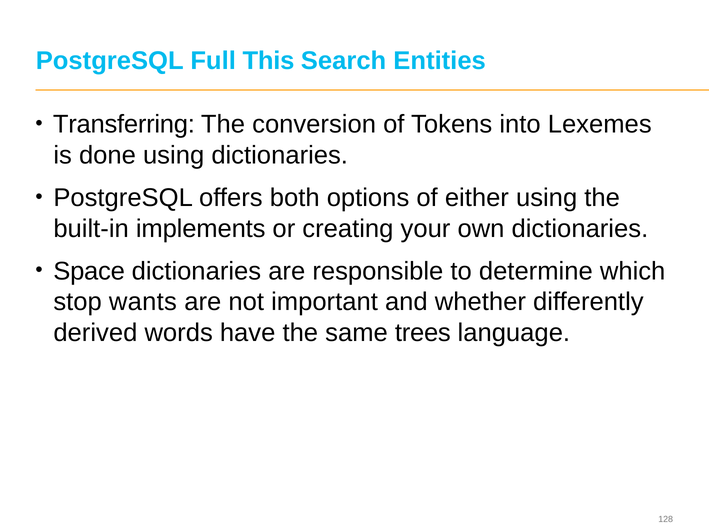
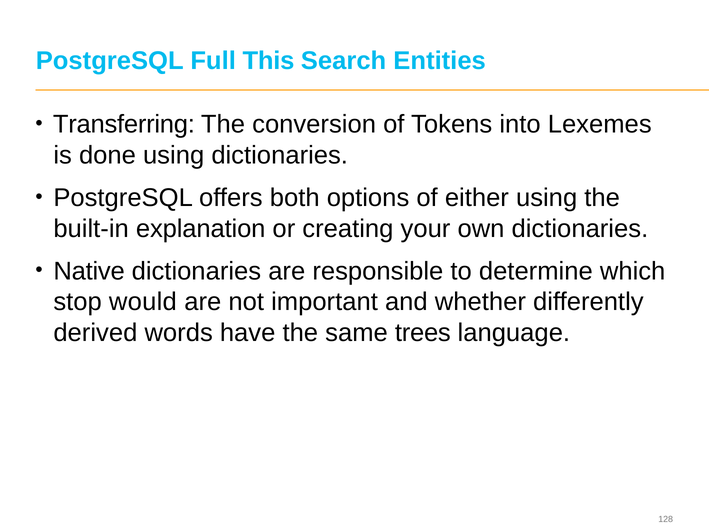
implements: implements -> explanation
Space: Space -> Native
wants: wants -> would
